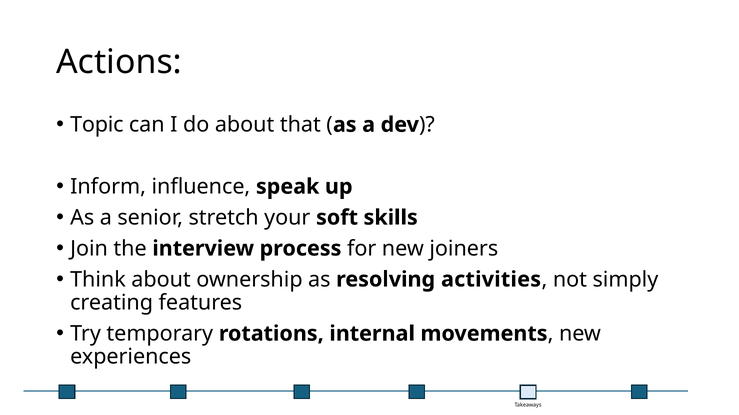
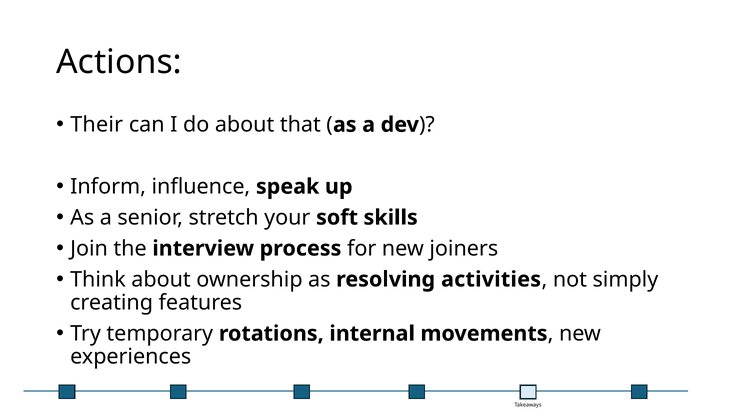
Topic: Topic -> Their
